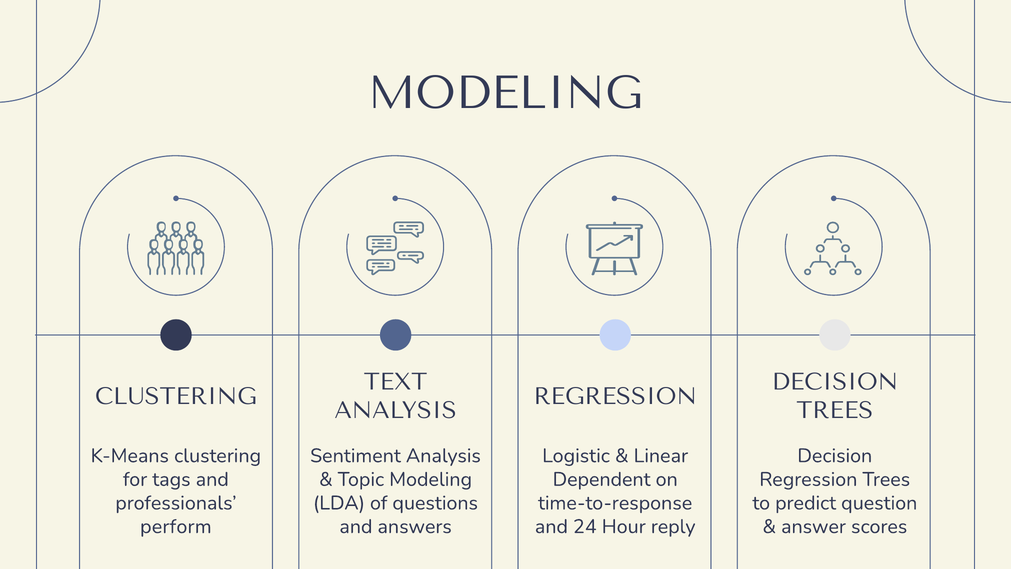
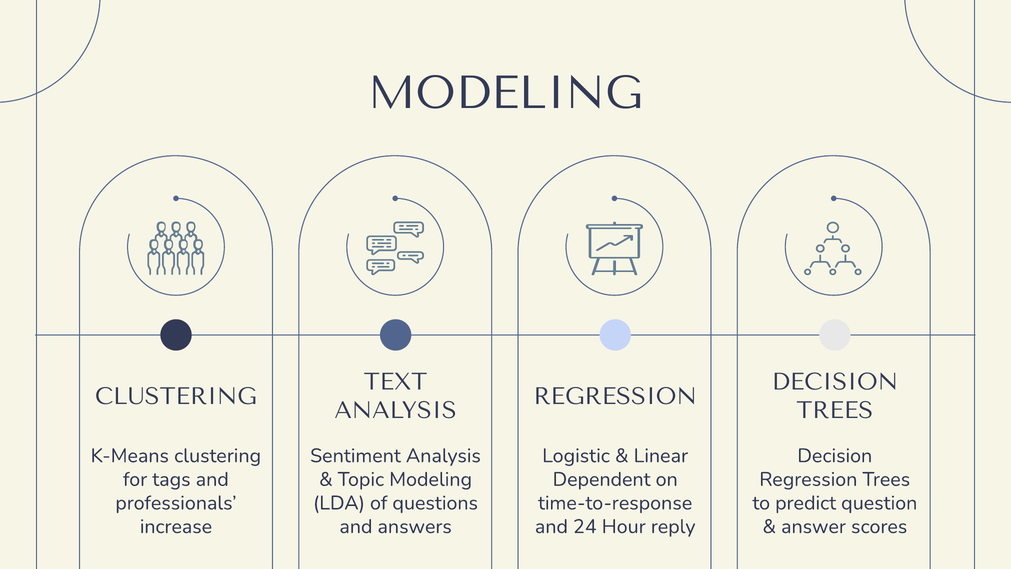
perform: perform -> increase
